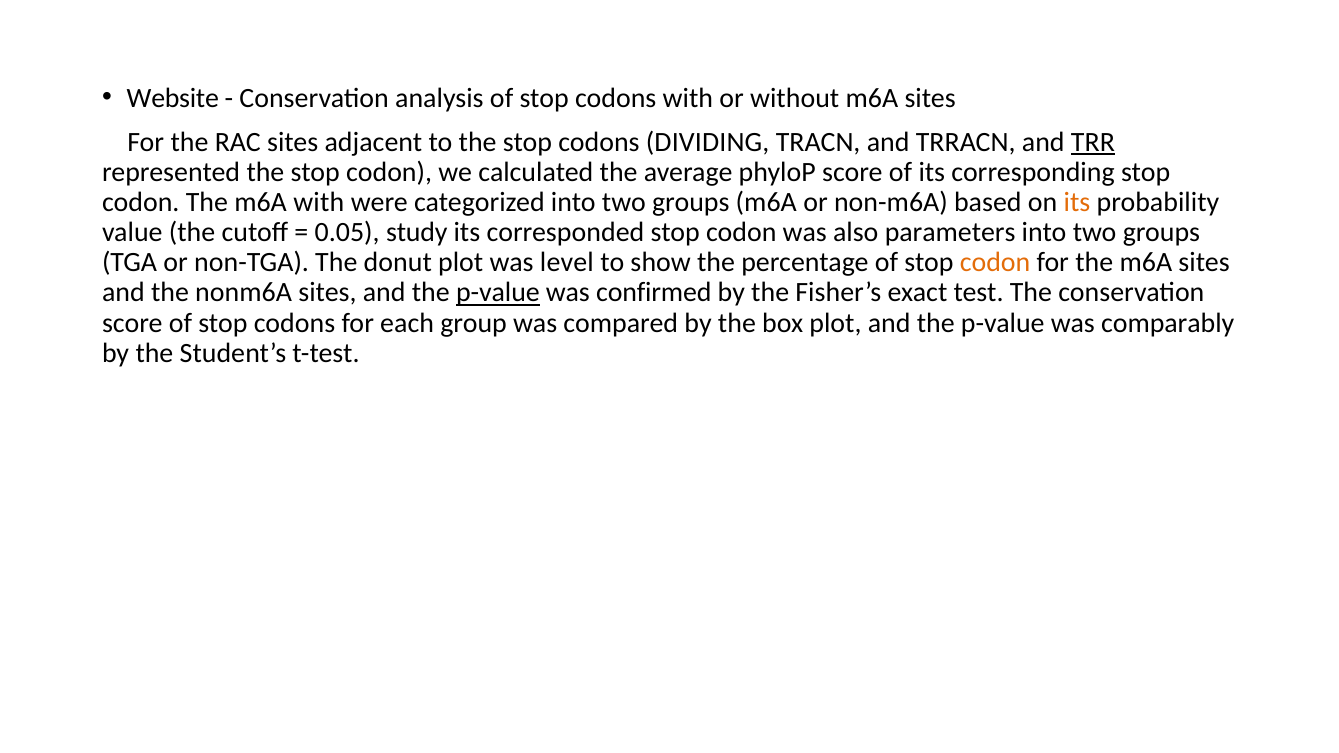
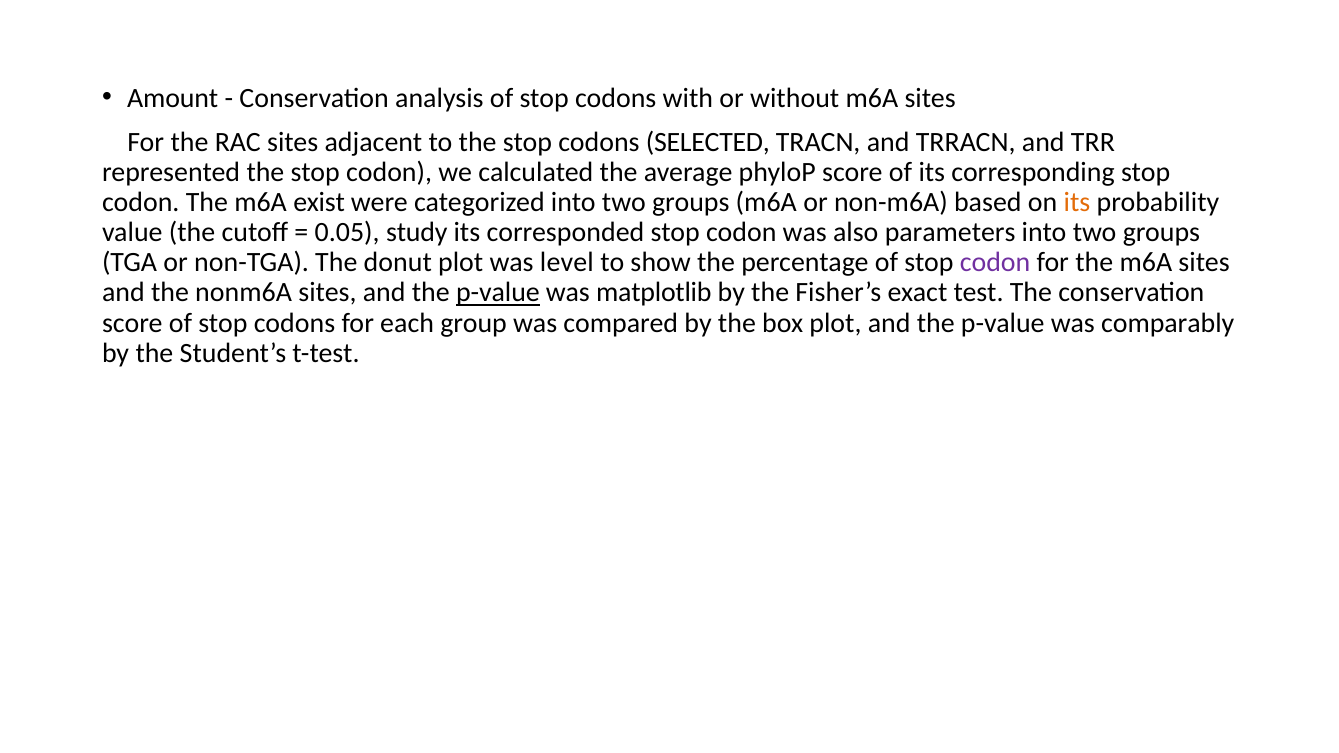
Website: Website -> Amount
DIVIDING: DIVIDING -> SELECTED
TRR underline: present -> none
m6A with: with -> exist
codon at (995, 263) colour: orange -> purple
confirmed: confirmed -> matplotlib
